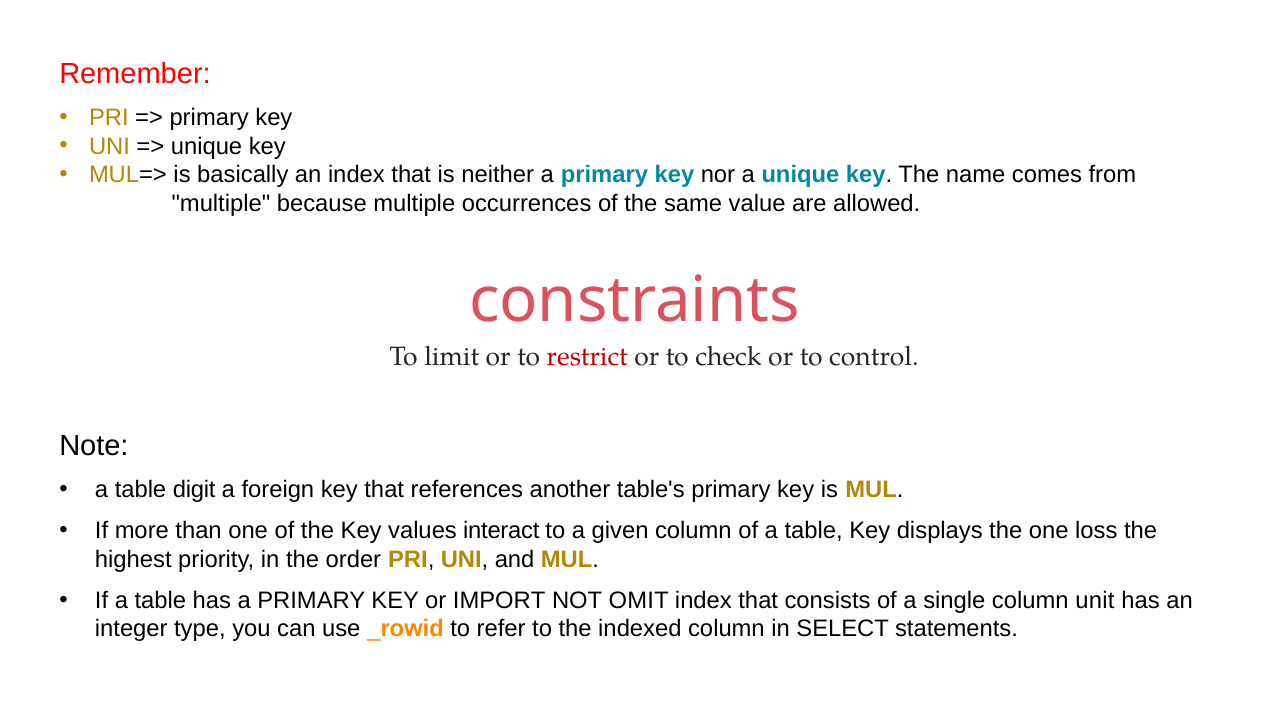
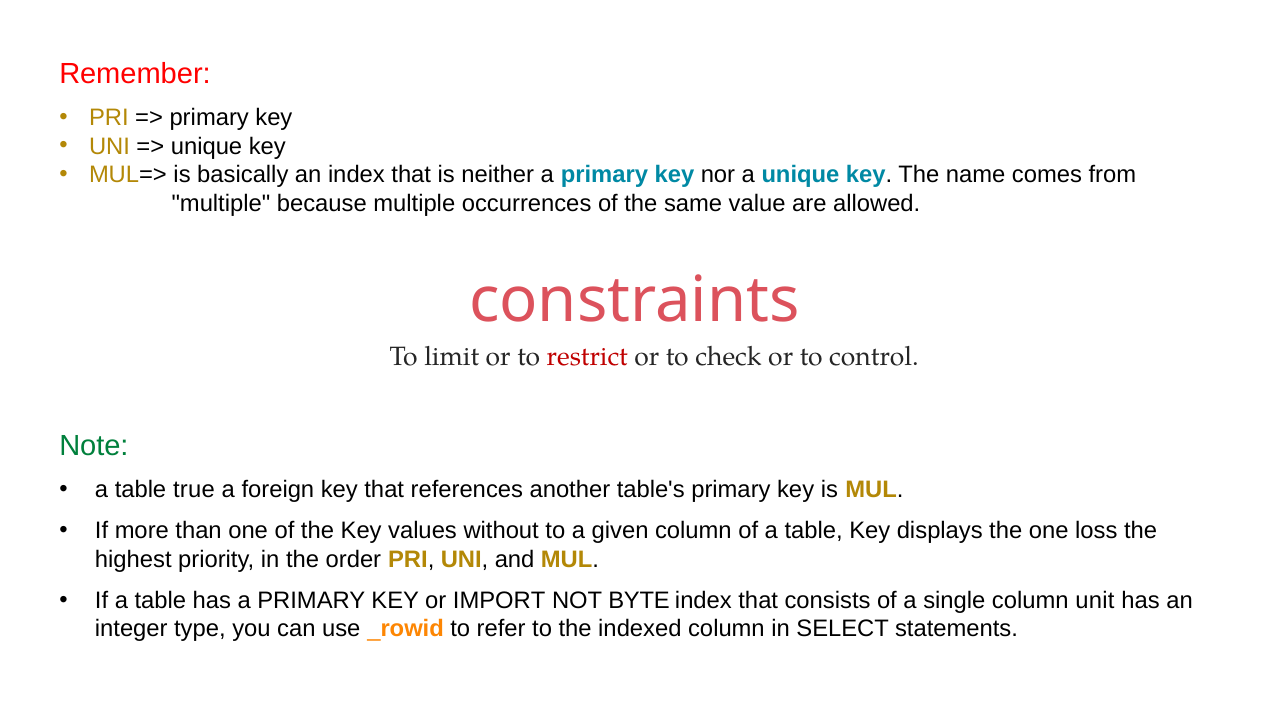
Note colour: black -> green
digit: digit -> true
interact: interact -> without
OMIT: OMIT -> BYTE
